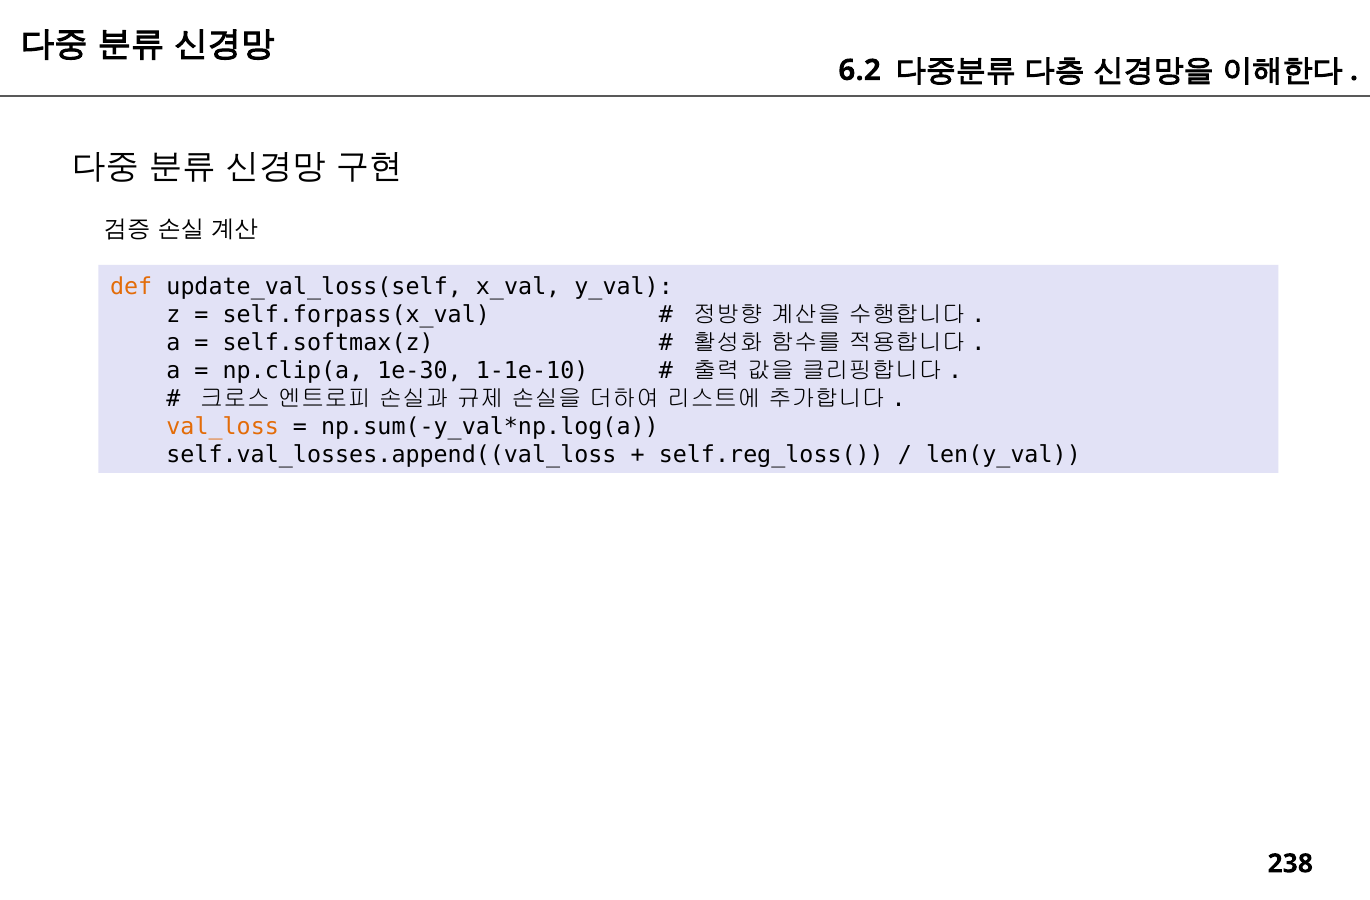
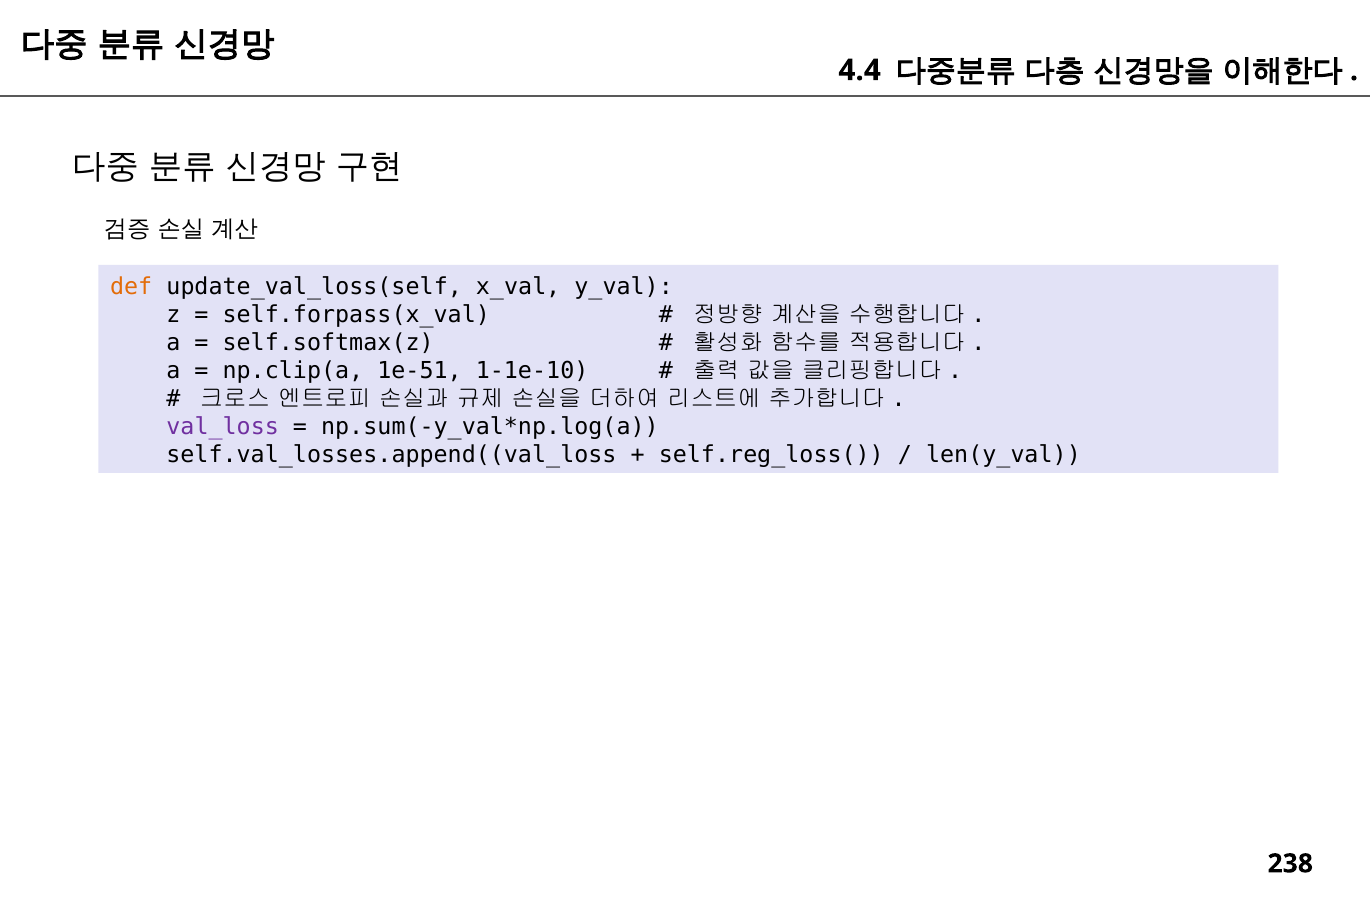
6.2: 6.2 -> 4.4
1e-30: 1e-30 -> 1e-51
val_loss colour: orange -> purple
